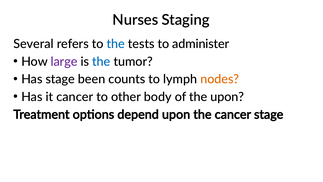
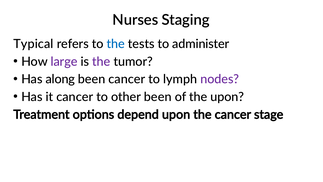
Several: Several -> Typical
the at (101, 62) colour: blue -> purple
Has stage: stage -> along
been counts: counts -> cancer
nodes colour: orange -> purple
other body: body -> been
